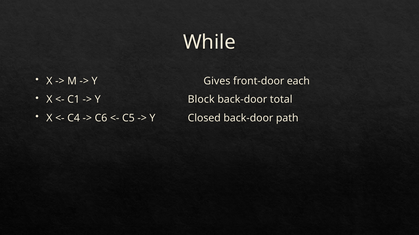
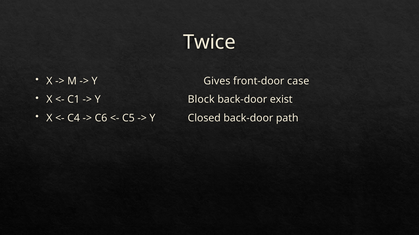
While: While -> Twice
each: each -> case
total: total -> exist
